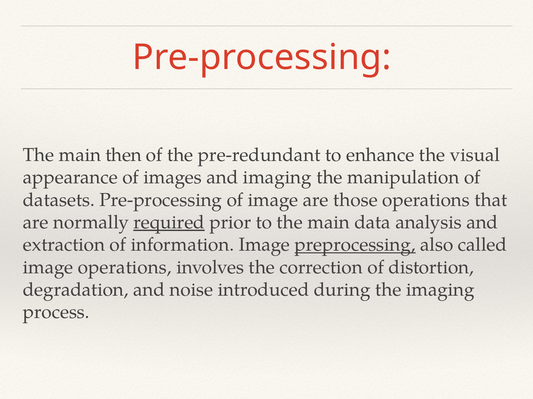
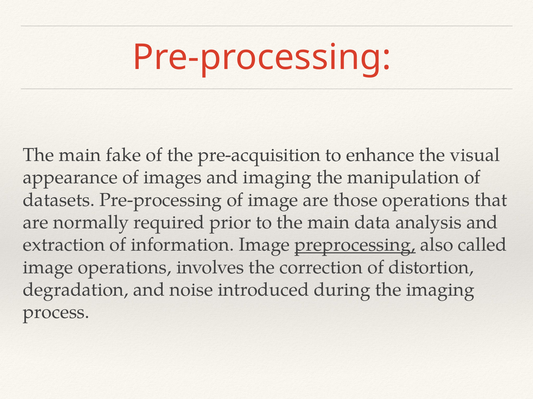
then: then -> fake
pre-redundant: pre-redundant -> pre-acquisition
required underline: present -> none
